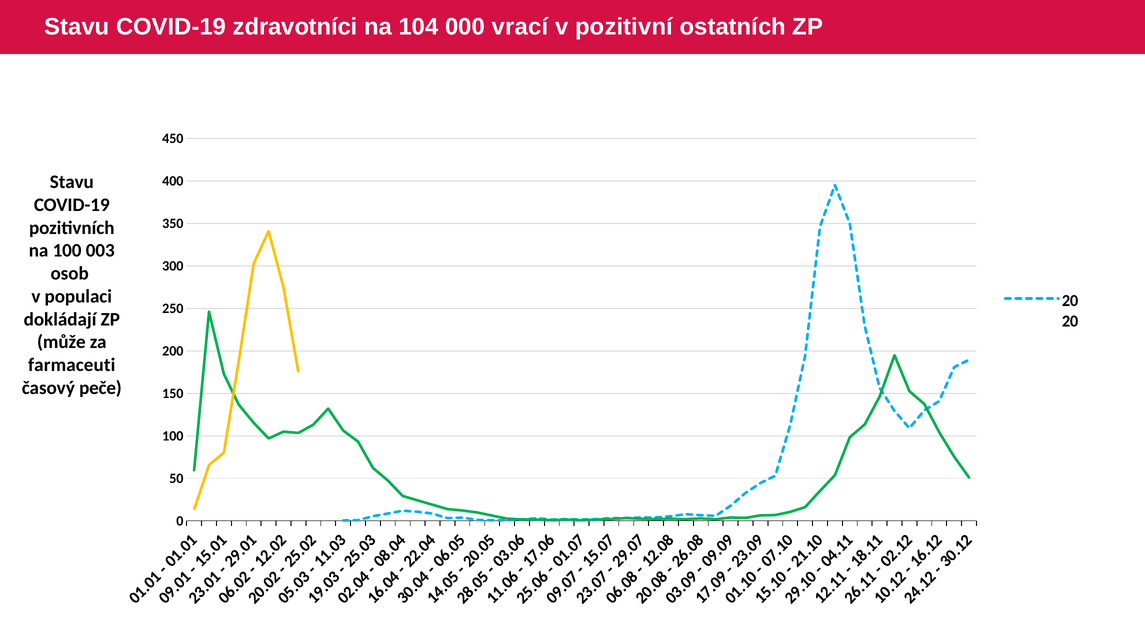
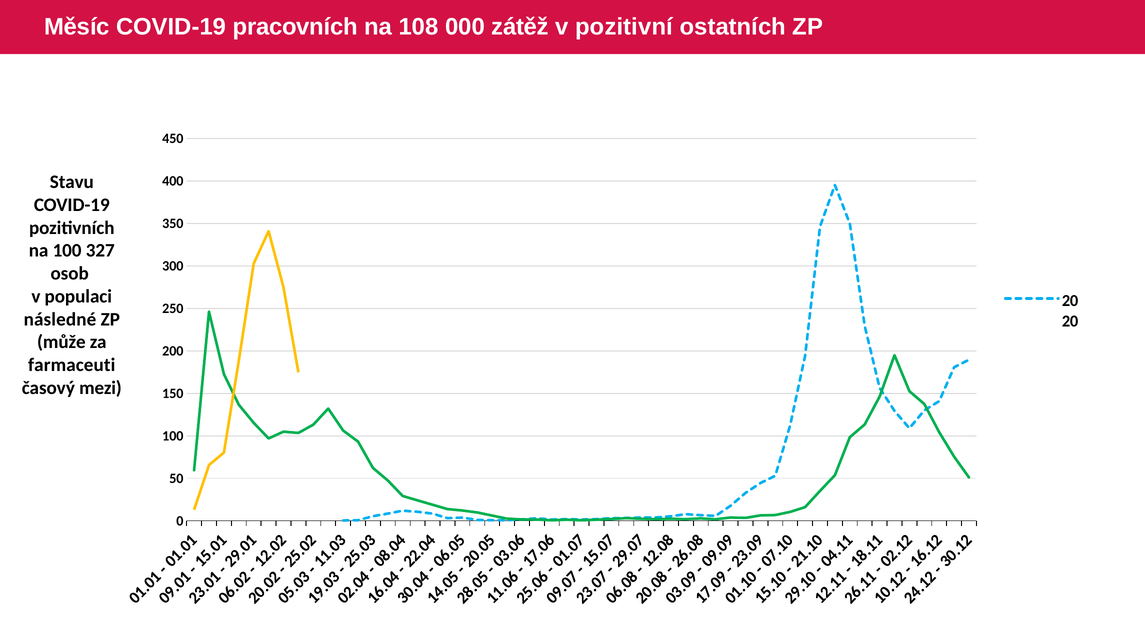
Stavu at (77, 27): Stavu -> Měsíc
zdravotníci: zdravotníci -> pracovních
104: 104 -> 108
vrací: vrací -> zátěž
003: 003 -> 327
dokládají: dokládají -> následné
peče: peče -> mezi
